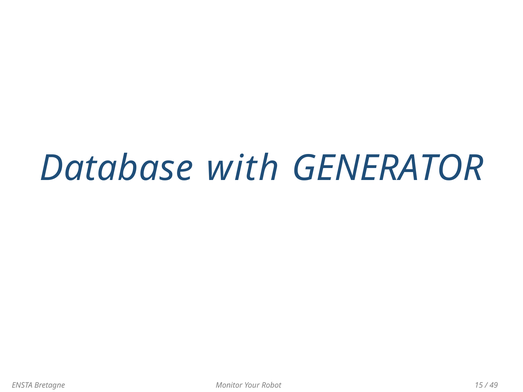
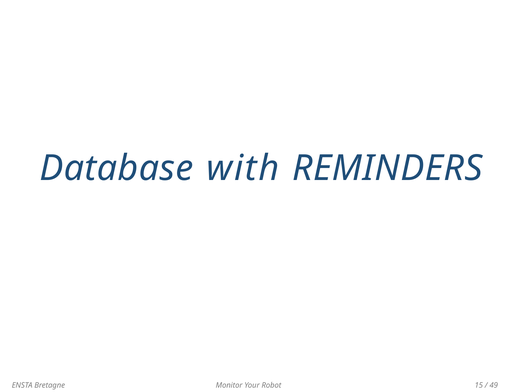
GENERATOR: GENERATOR -> REMINDERS
